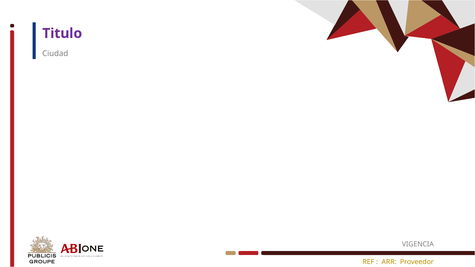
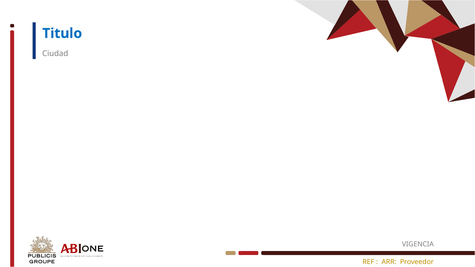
Titulo colour: purple -> blue
